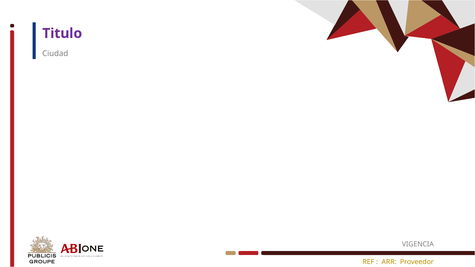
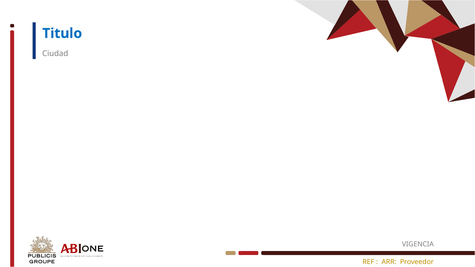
Titulo colour: purple -> blue
